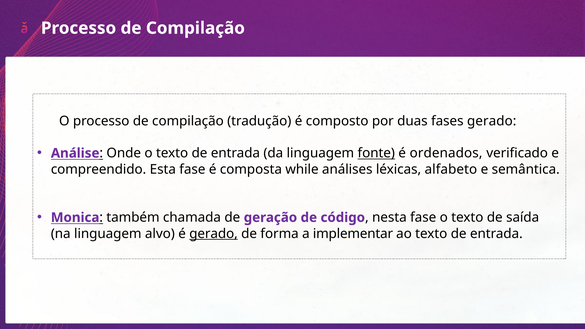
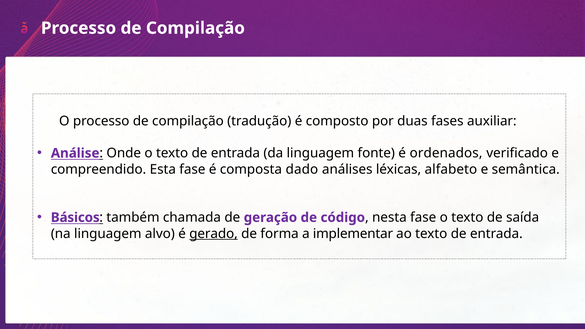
fases gerado: gerado -> auxiliar
fonte underline: present -> none
while: while -> dado
Monica: Monica -> Básicos
